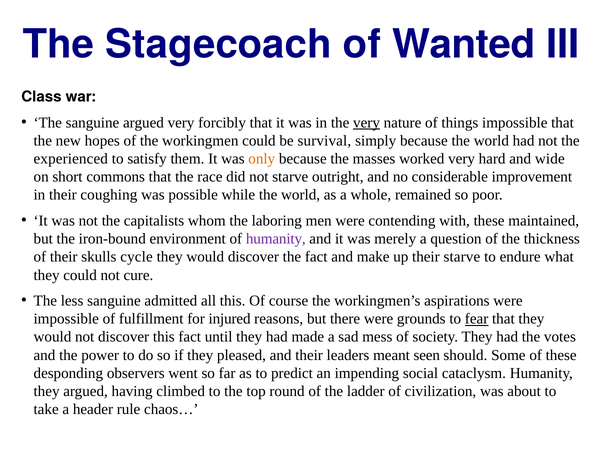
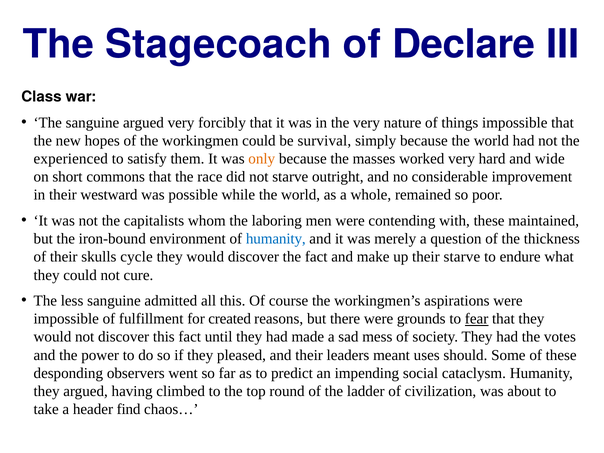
Wanted: Wanted -> Declare
very at (367, 123) underline: present -> none
coughing: coughing -> westward
humanity at (276, 239) colour: purple -> blue
injured: injured -> created
seen: seen -> uses
rule: rule -> find
